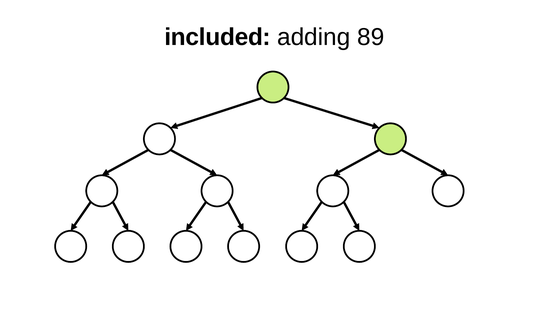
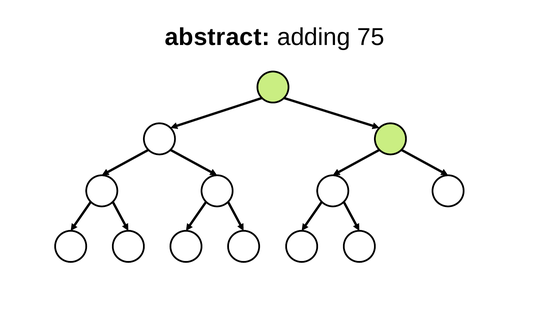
included: included -> abstract
89: 89 -> 75
